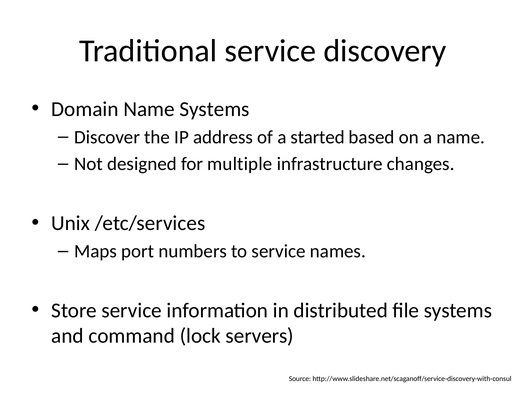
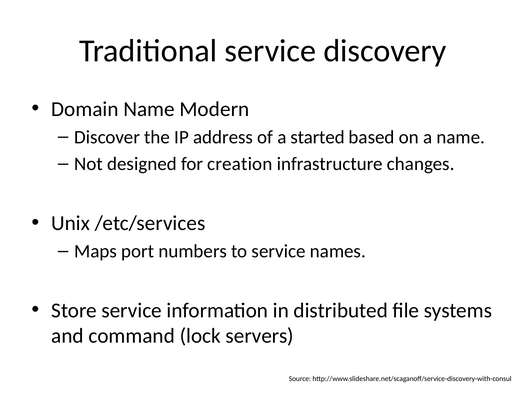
Name Systems: Systems -> Modern
multiple: multiple -> creation
